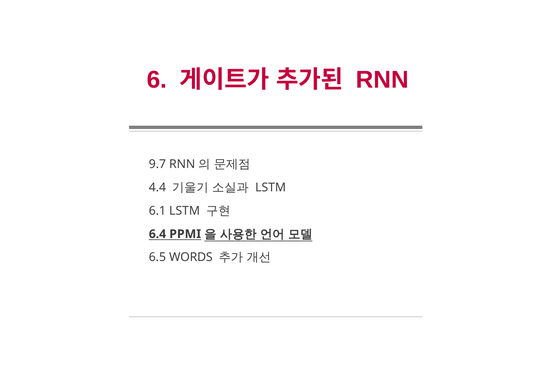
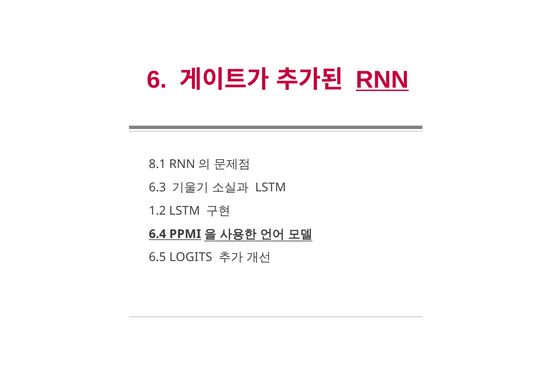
RNN underline: none -> present
9.7: 9.7 -> 8.1
4.4: 4.4 -> 6.3
6.1: 6.1 -> 1.2
WORDS: WORDS -> LOGITS
